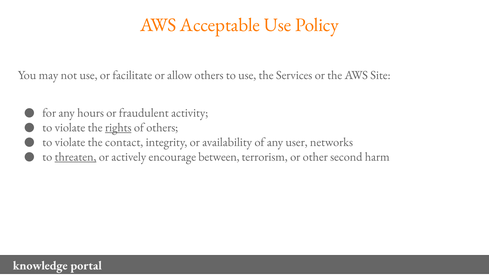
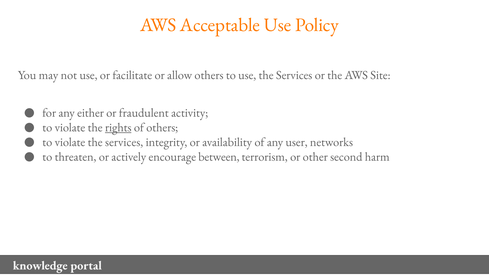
hours: hours -> either
violate the contact: contact -> services
threaten underline: present -> none
